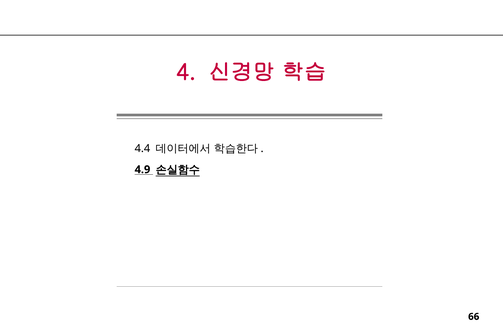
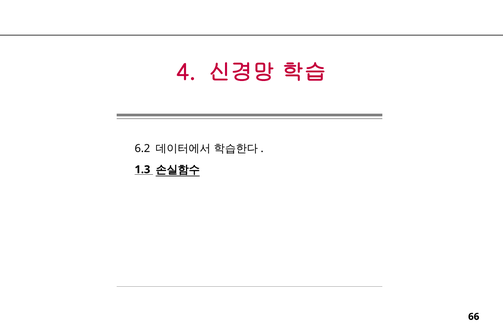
4.4: 4.4 -> 6.2
4.9: 4.9 -> 1.3
